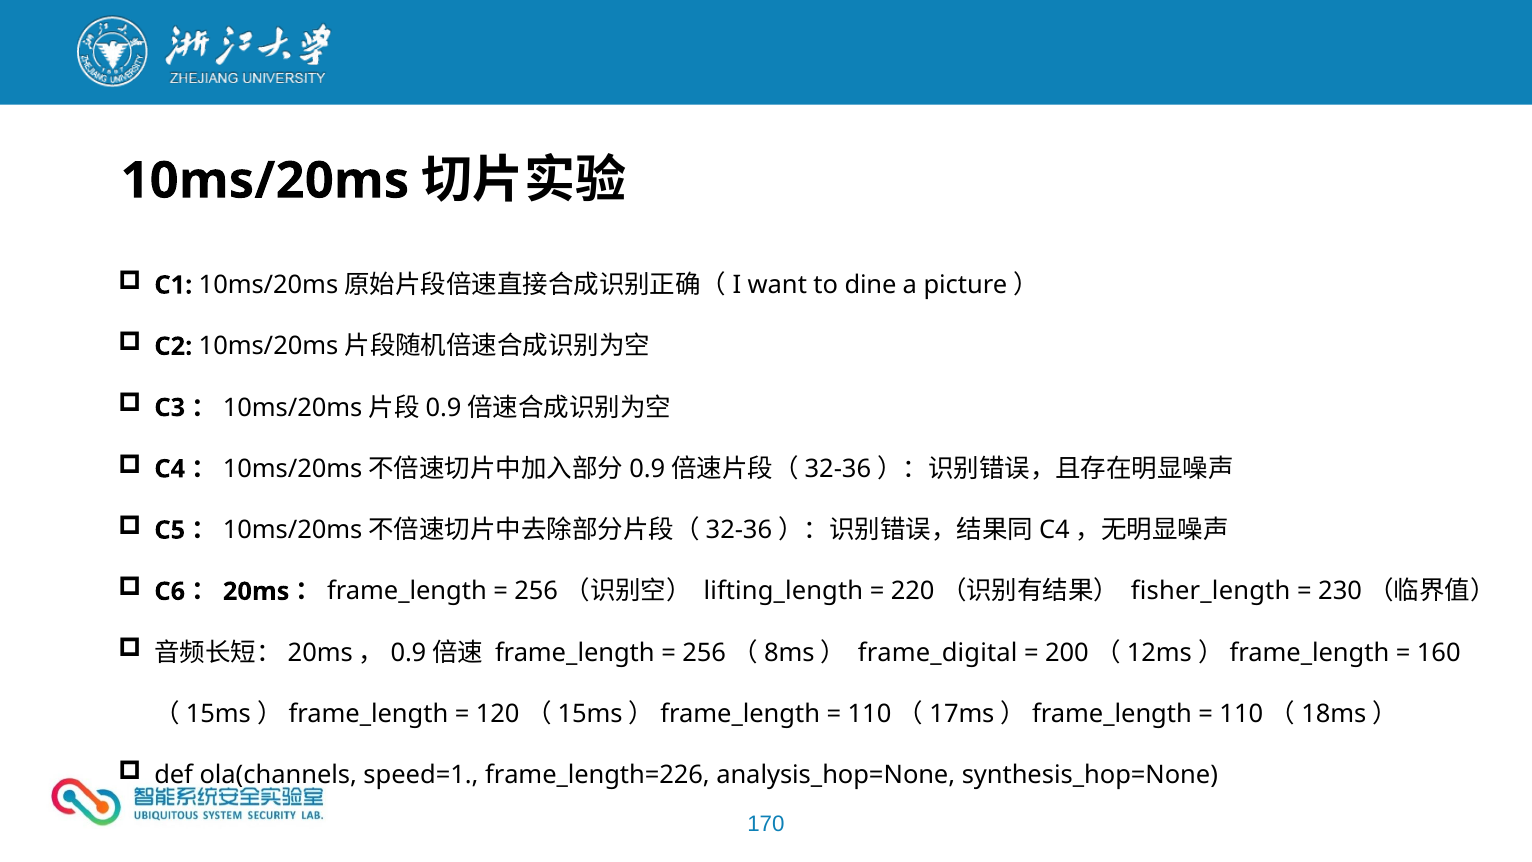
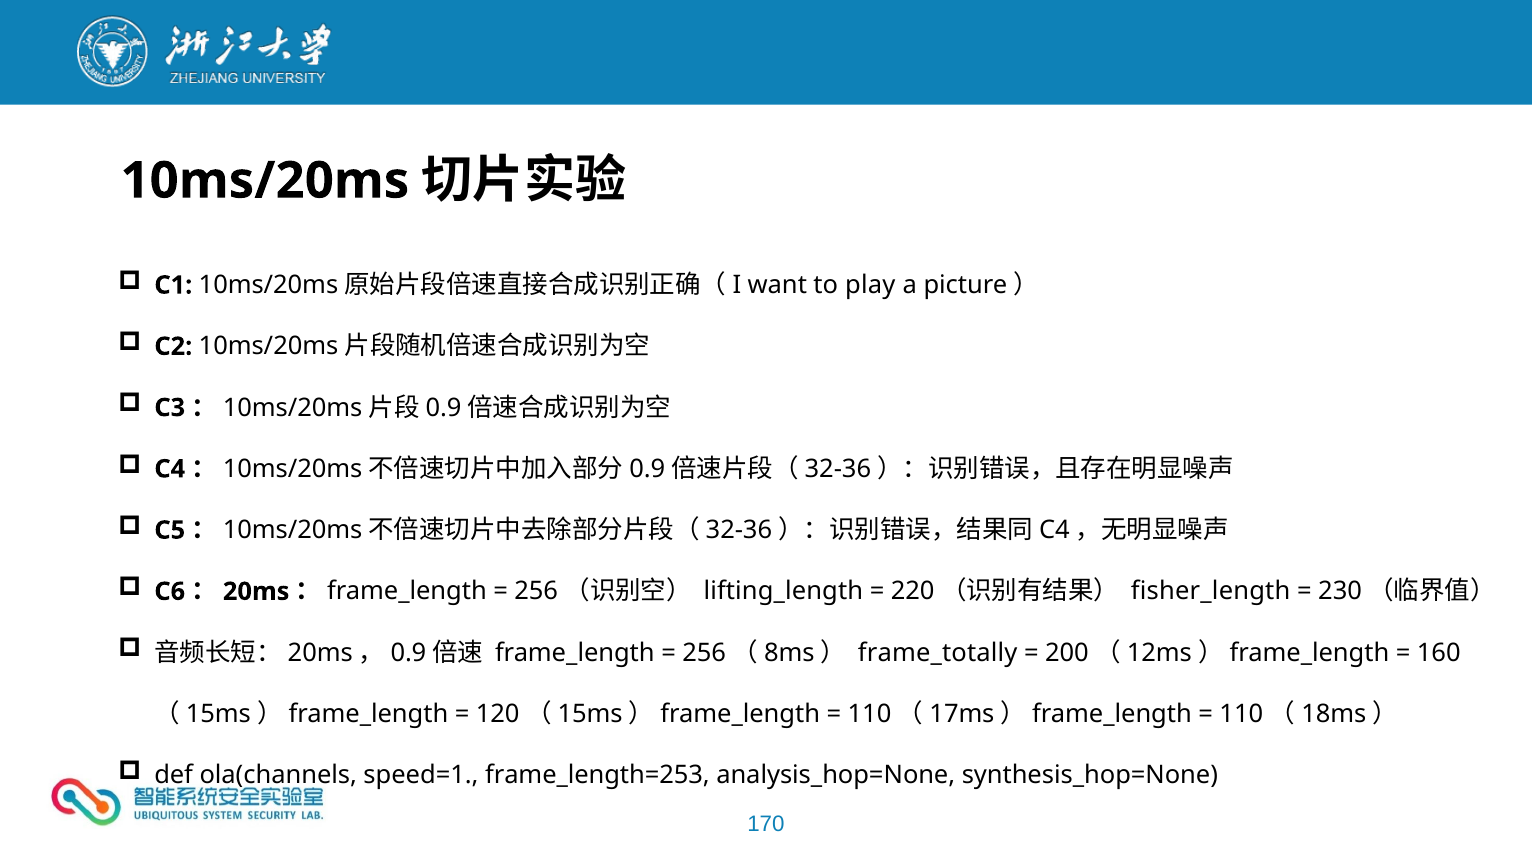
dine: dine -> play
frame_digital: frame_digital -> frame_totally
frame_length=226: frame_length=226 -> frame_length=253
